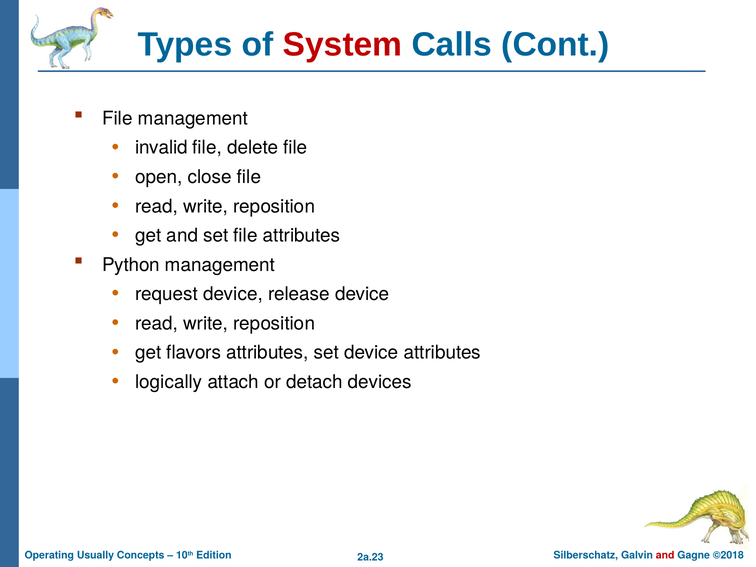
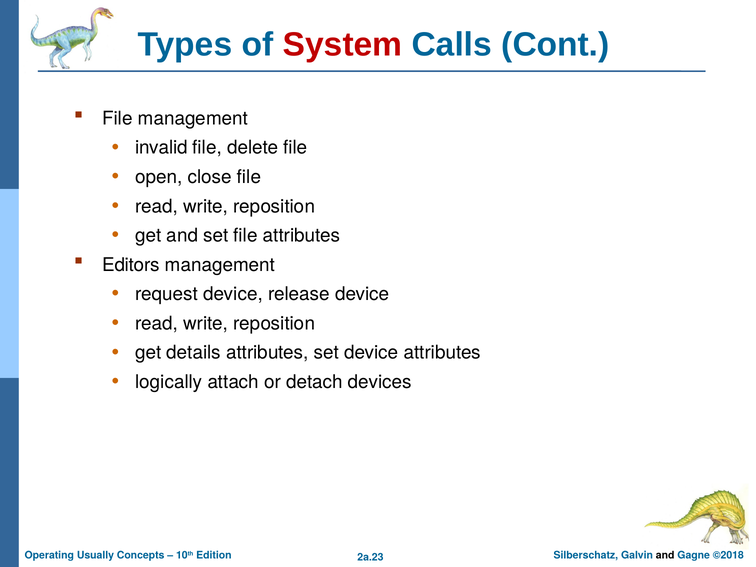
Python: Python -> Editors
flavors: flavors -> details
and at (665, 555) colour: red -> black
